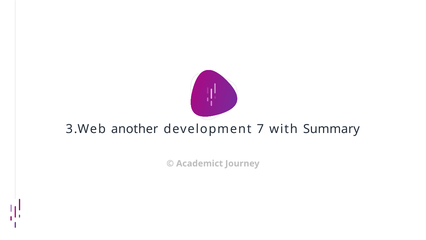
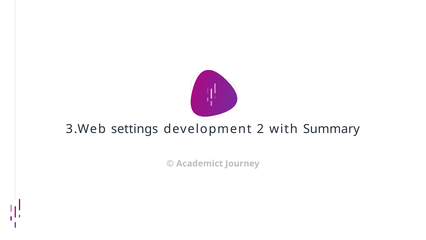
another: another -> settings
7: 7 -> 2
